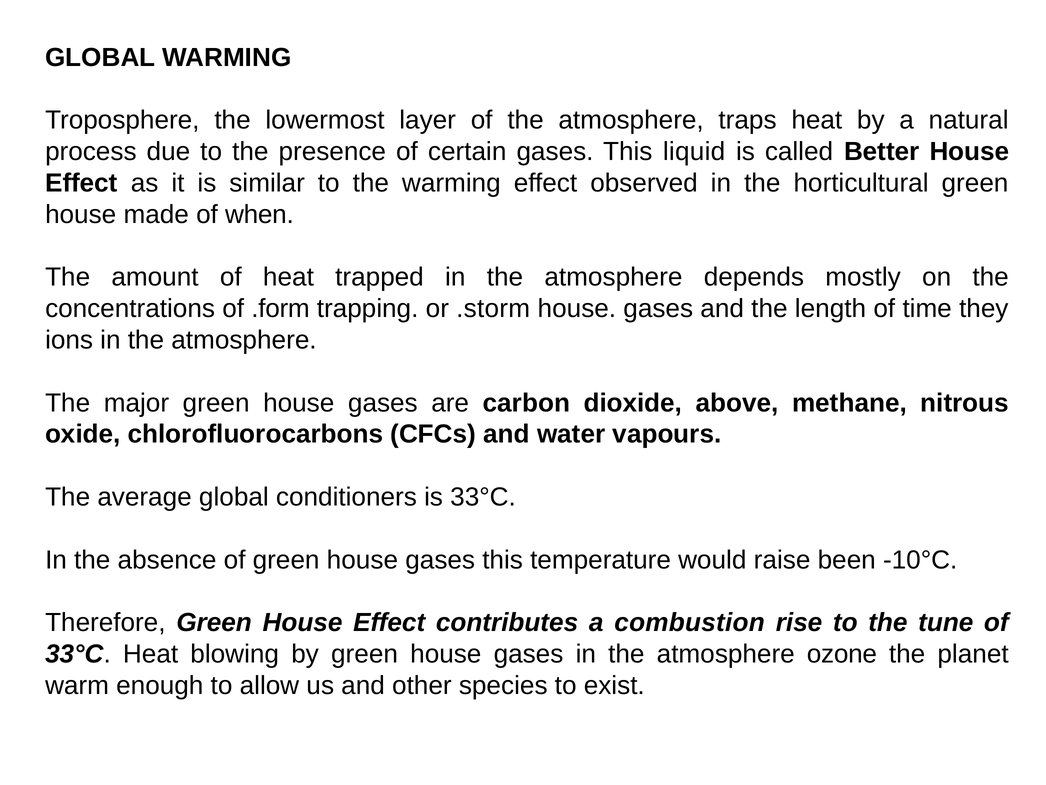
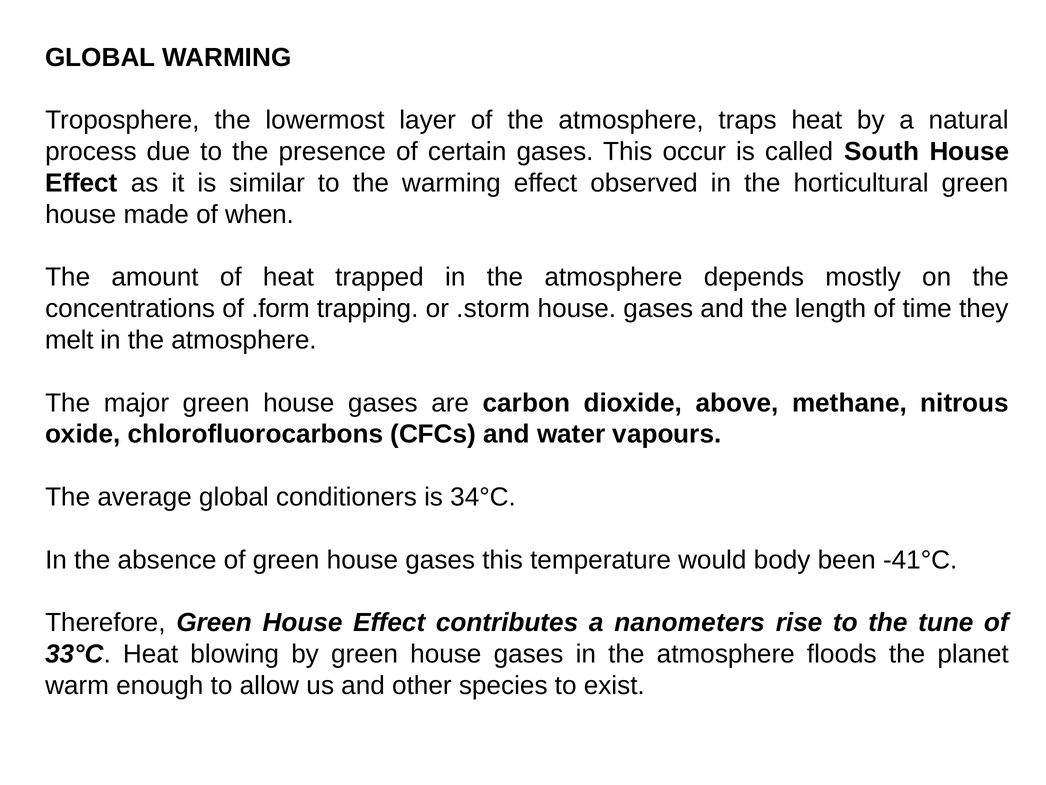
liquid: liquid -> occur
Better: Better -> South
ions: ions -> melt
is 33°C: 33°C -> 34°C
raise: raise -> body
-10°C: -10°C -> -41°C
combustion: combustion -> nanometers
ozone: ozone -> floods
